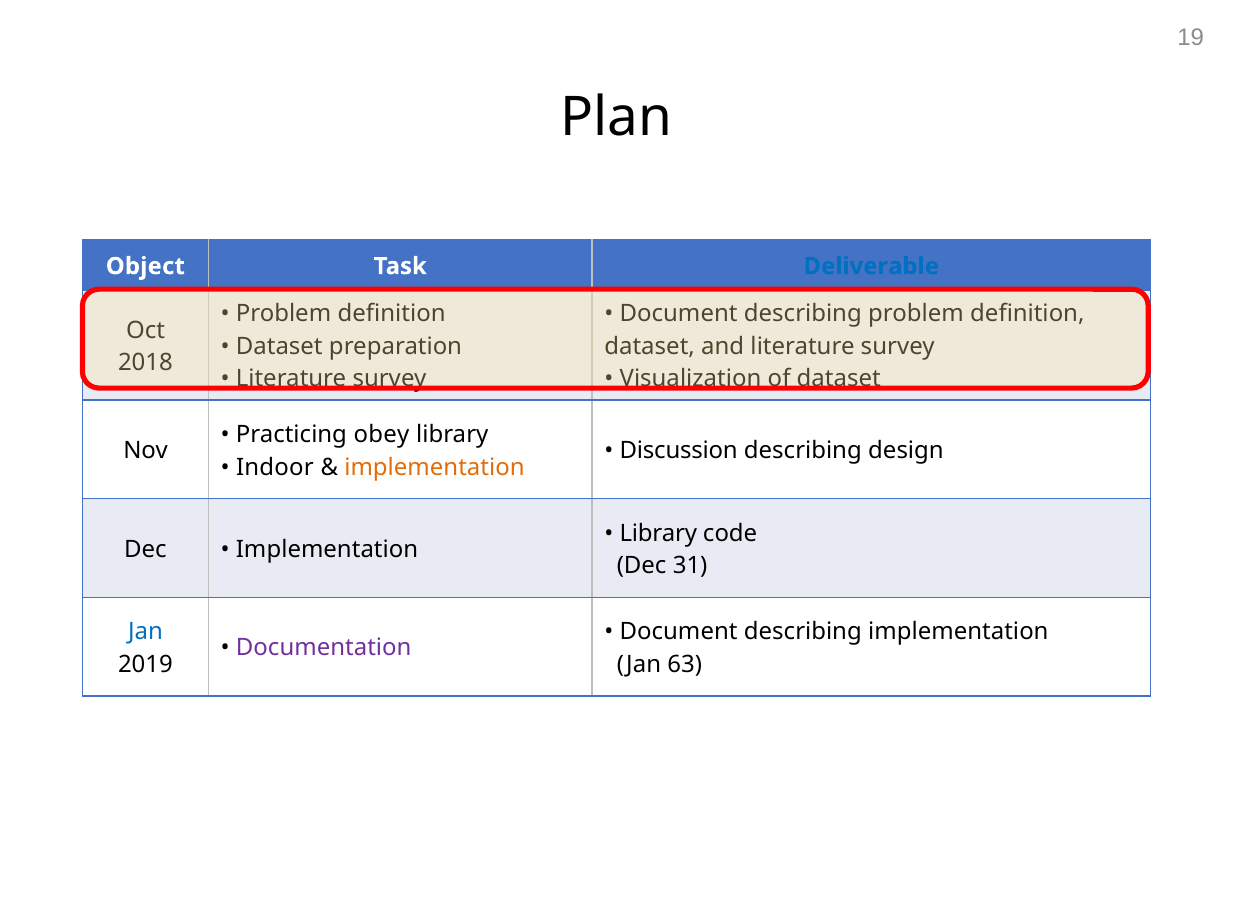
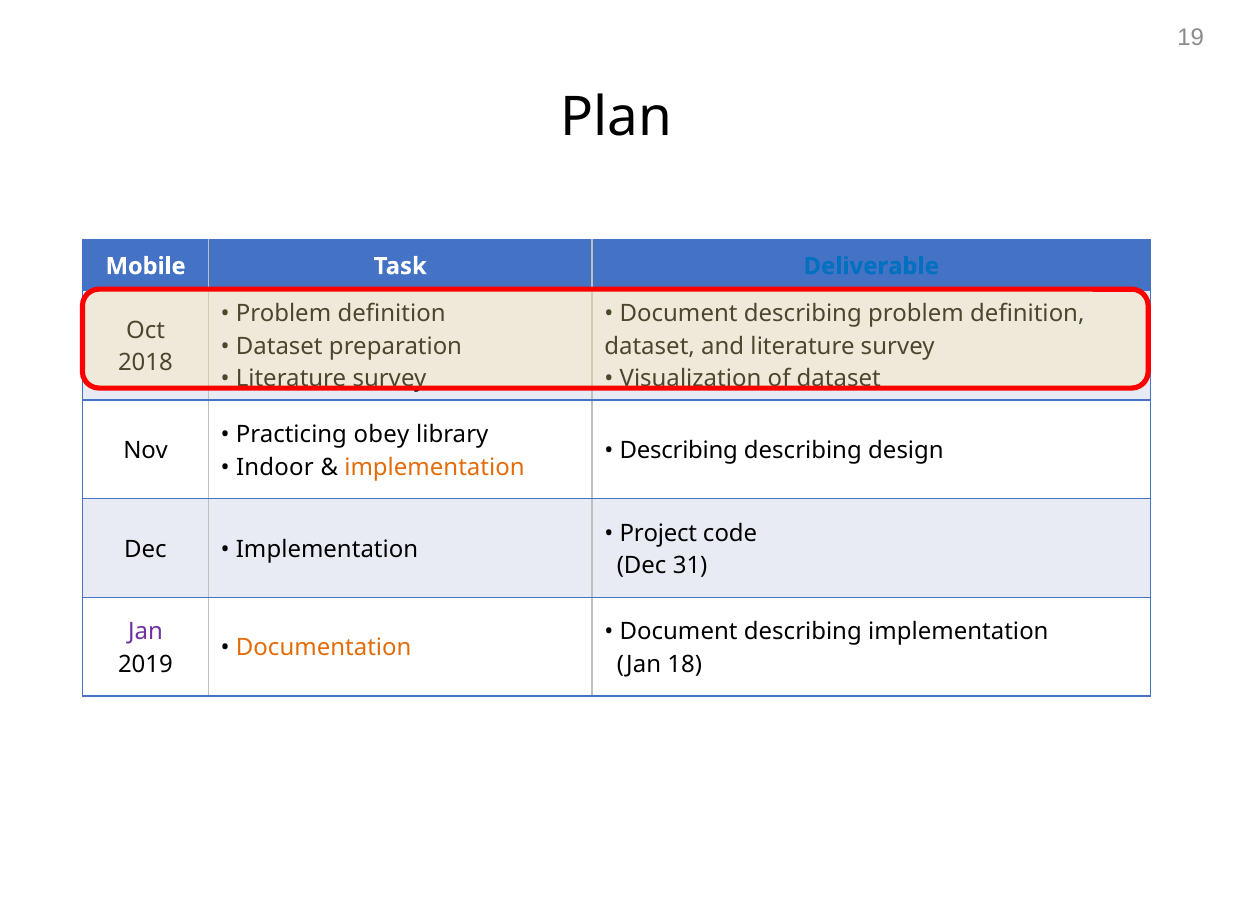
Object: Object -> Mobile
Discussion at (679, 451): Discussion -> Describing
Library at (658, 534): Library -> Project
Jan at (145, 632) colour: blue -> purple
Documentation colour: purple -> orange
63: 63 -> 18
